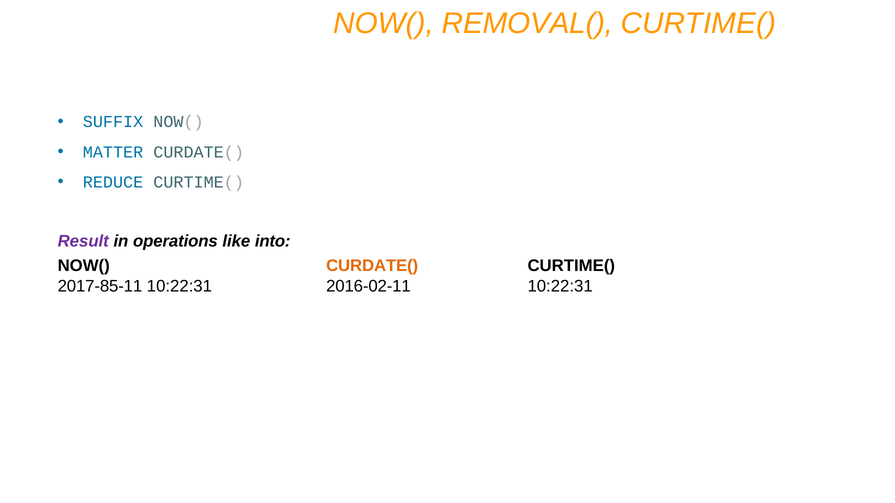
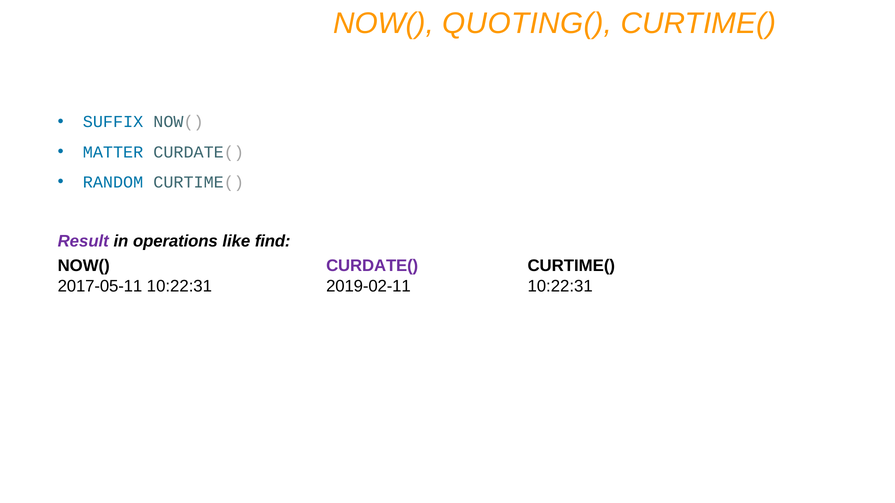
REMOVAL(: REMOVAL( -> QUOTING(
REDUCE: REDUCE -> RANDOM
into: into -> find
CURDATE( at (372, 266) colour: orange -> purple
2017-85-11: 2017-85-11 -> 2017-05-11
2016-02-11: 2016-02-11 -> 2019-02-11
